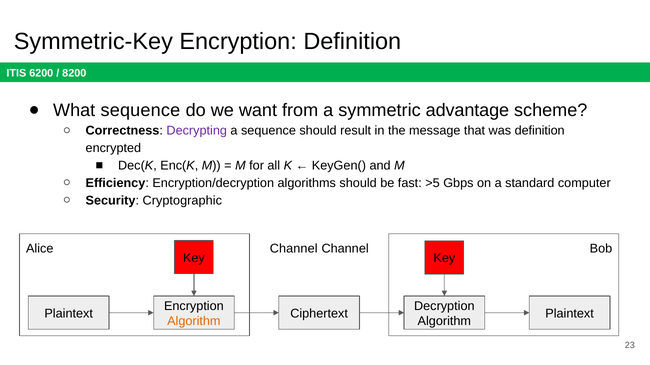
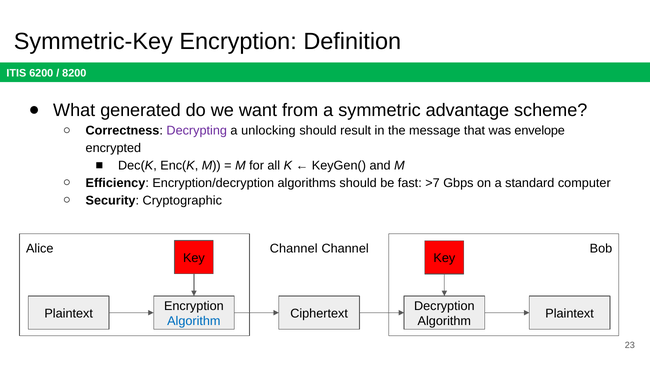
What sequence: sequence -> generated
a sequence: sequence -> unlocking
was definition: definition -> envelope
>5: >5 -> >7
Algorithm at (194, 322) colour: orange -> blue
